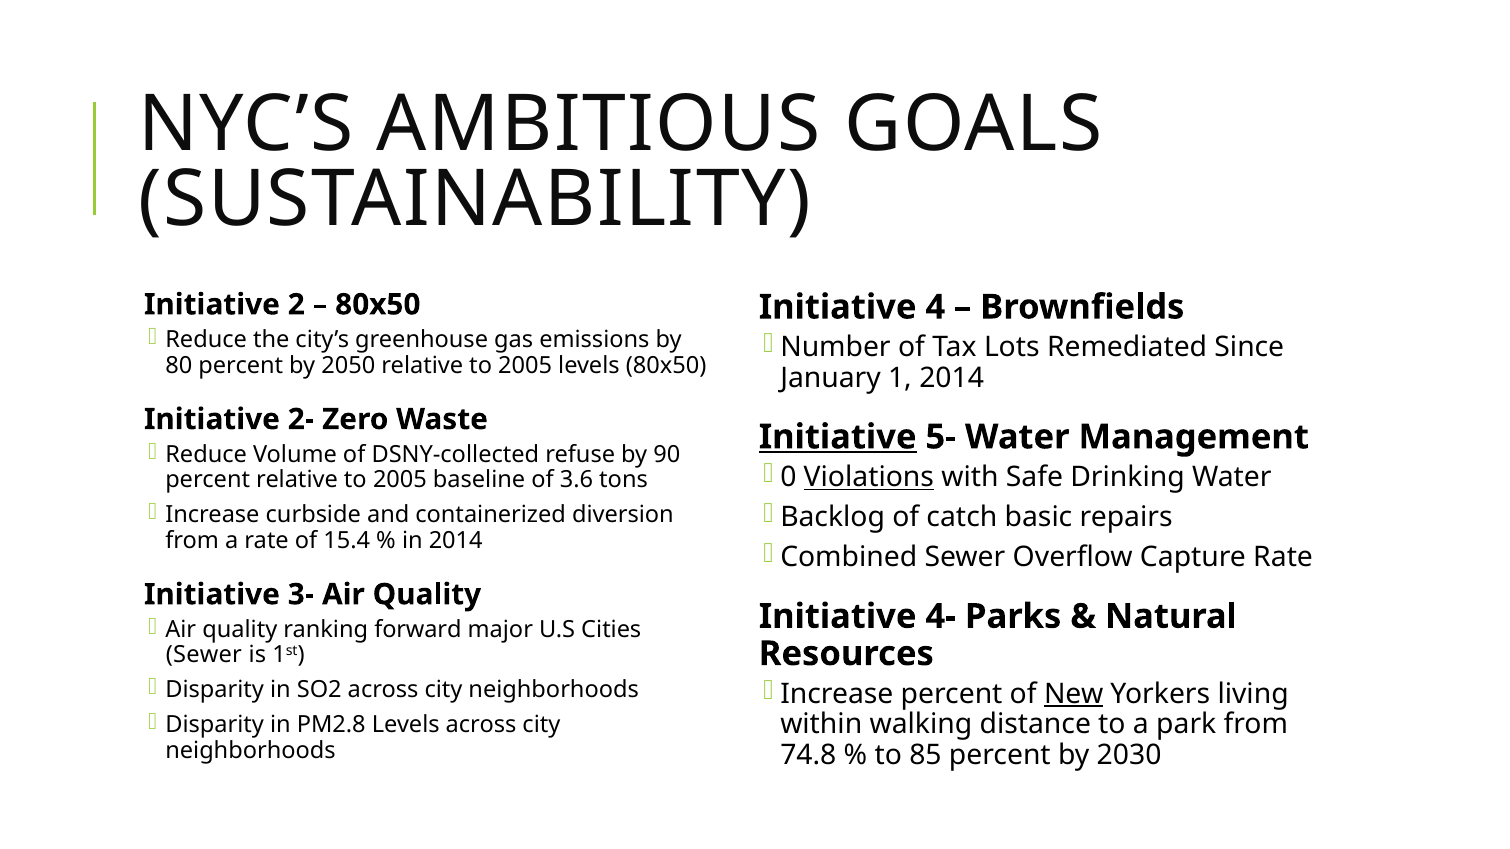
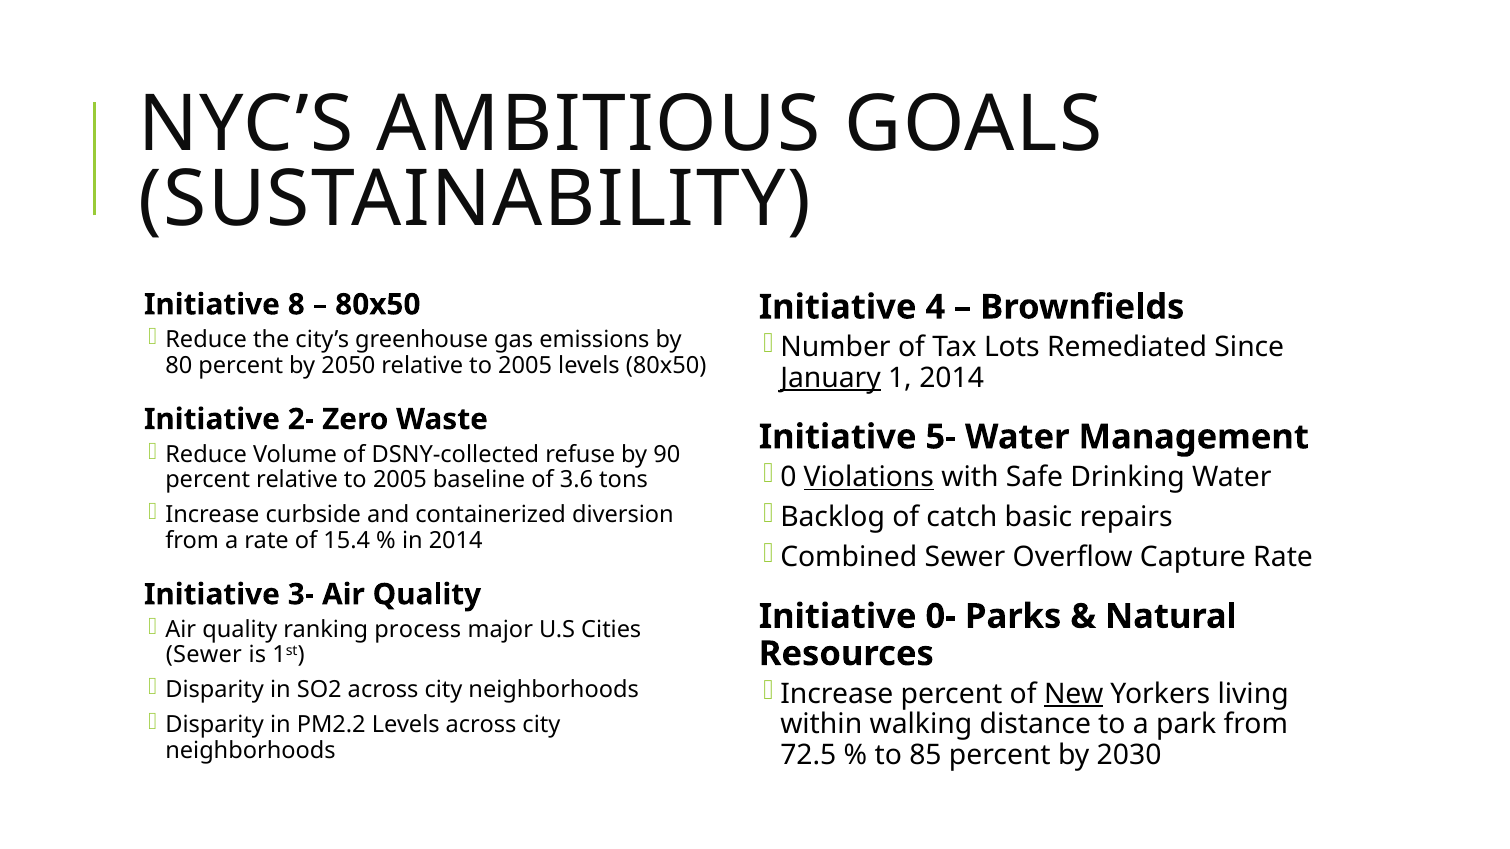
2: 2 -> 8
January underline: none -> present
Initiative at (838, 437) underline: present -> none
4-: 4- -> 0-
forward: forward -> process
PM2.8: PM2.8 -> PM2.2
74.8: 74.8 -> 72.5
